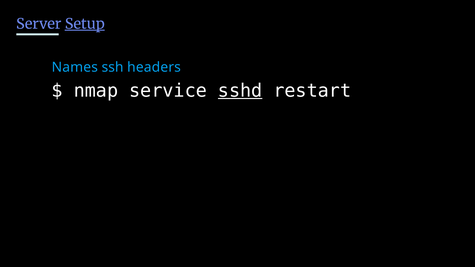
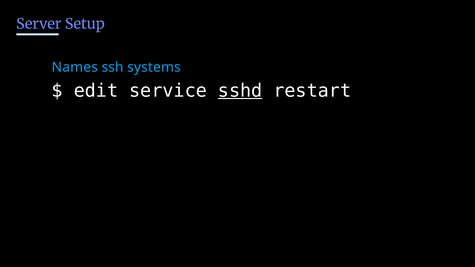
Setup underline: present -> none
headers: headers -> systems
nmap: nmap -> edit
